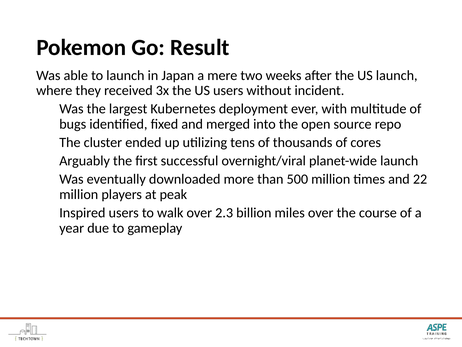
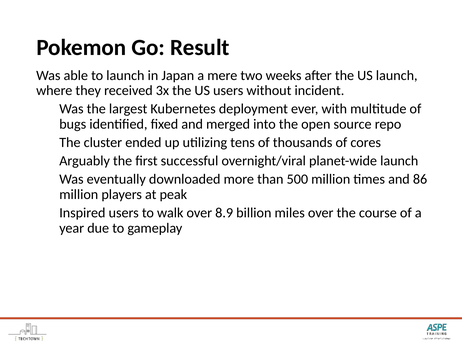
22: 22 -> 86
2.3: 2.3 -> 8.9
